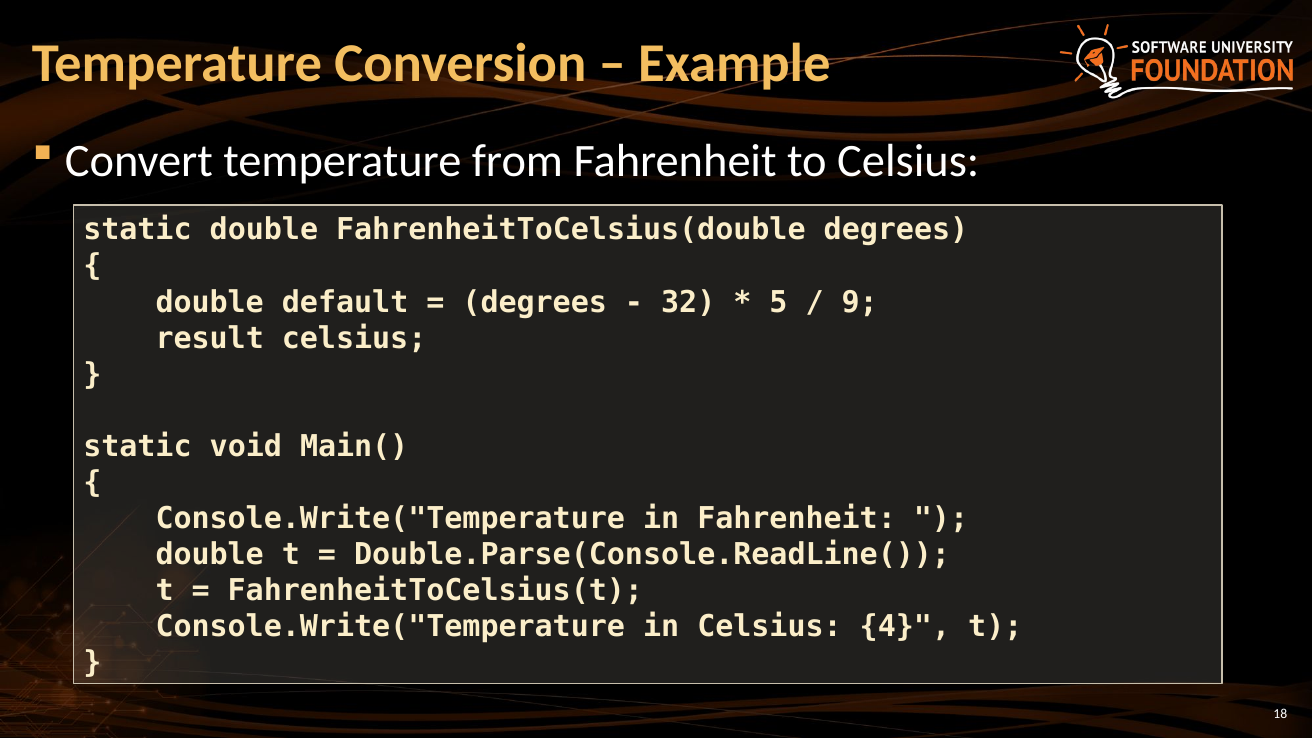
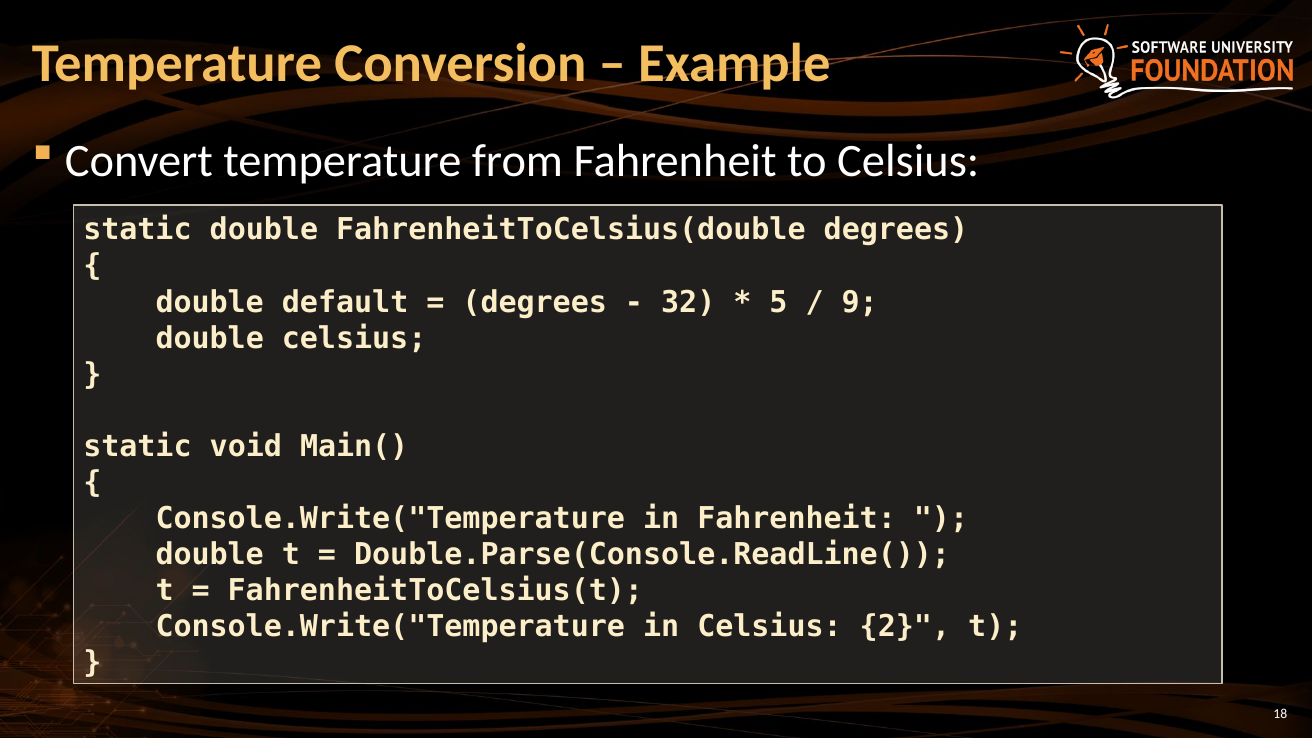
result at (210, 338): result -> double
4: 4 -> 2
